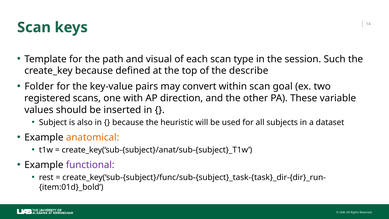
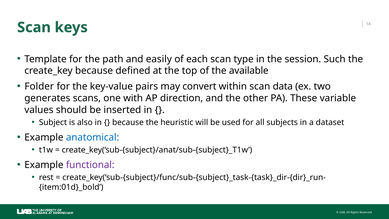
visual: visual -> easily
describe: describe -> available
goal: goal -> data
registered: registered -> generates
anatomical colour: orange -> blue
